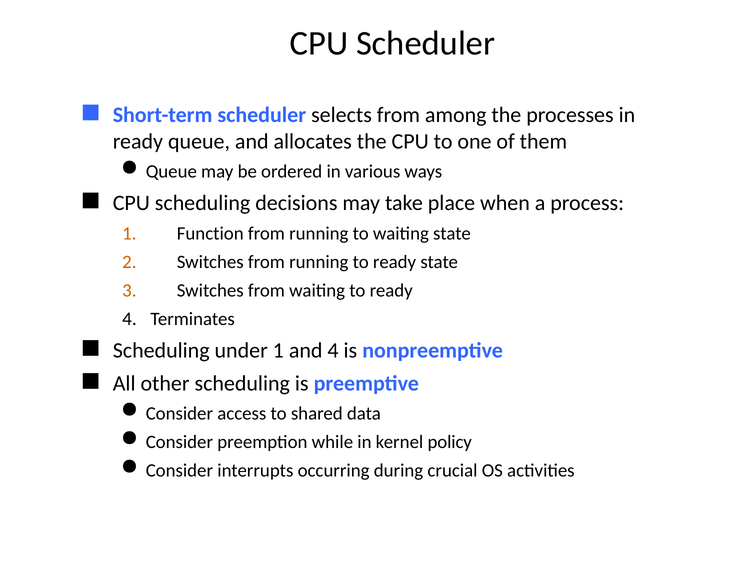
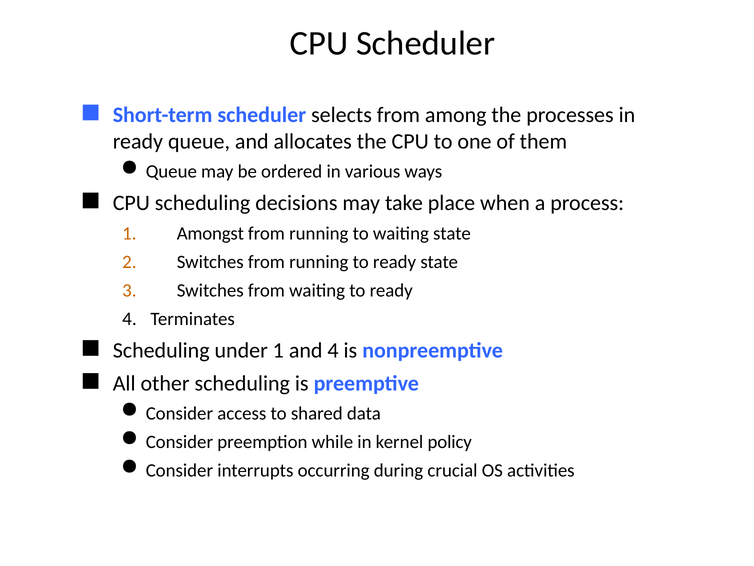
Function: Function -> Amongst
